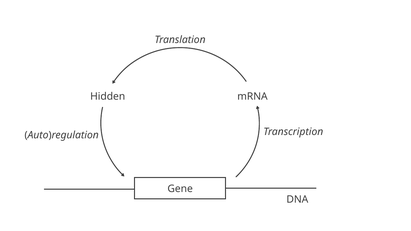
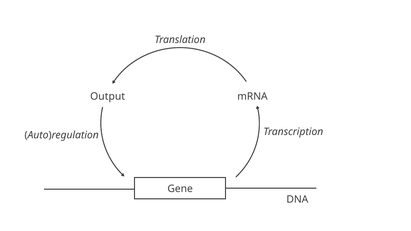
Hidden: Hidden -> Output
